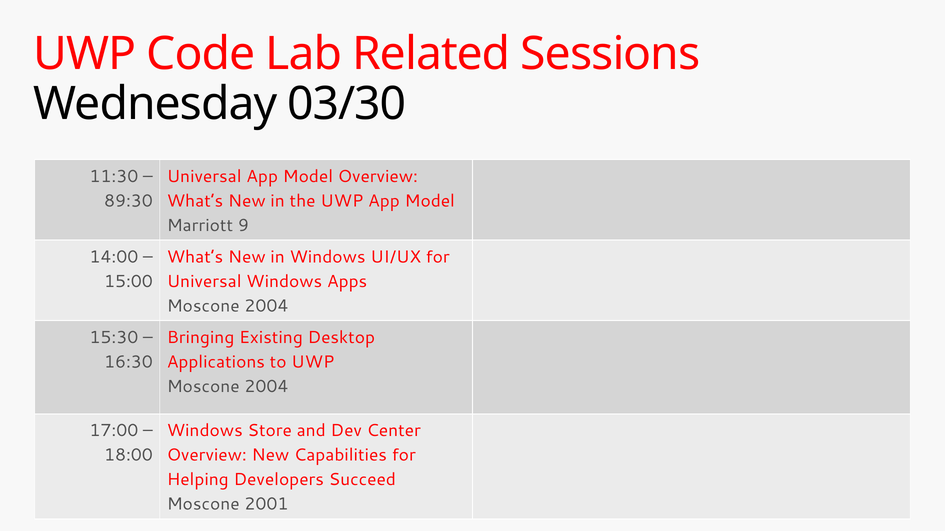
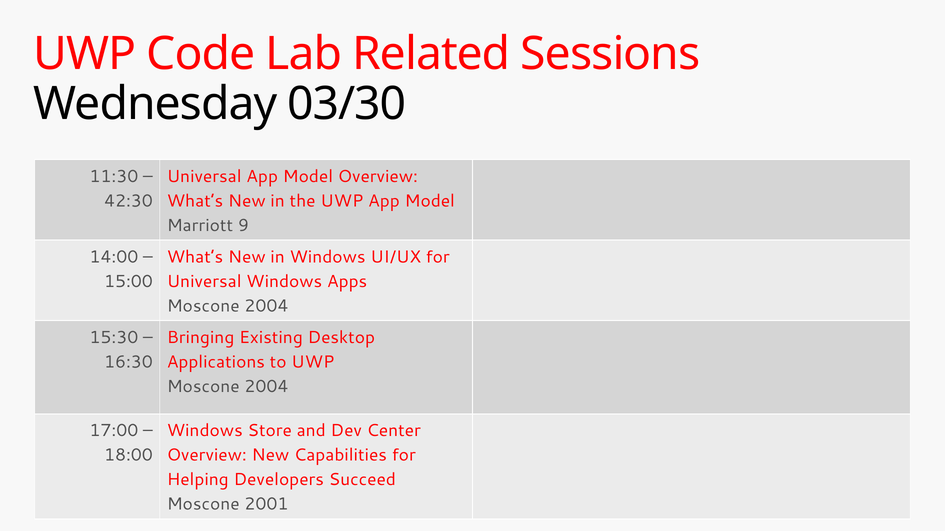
89:30: 89:30 -> 42:30
